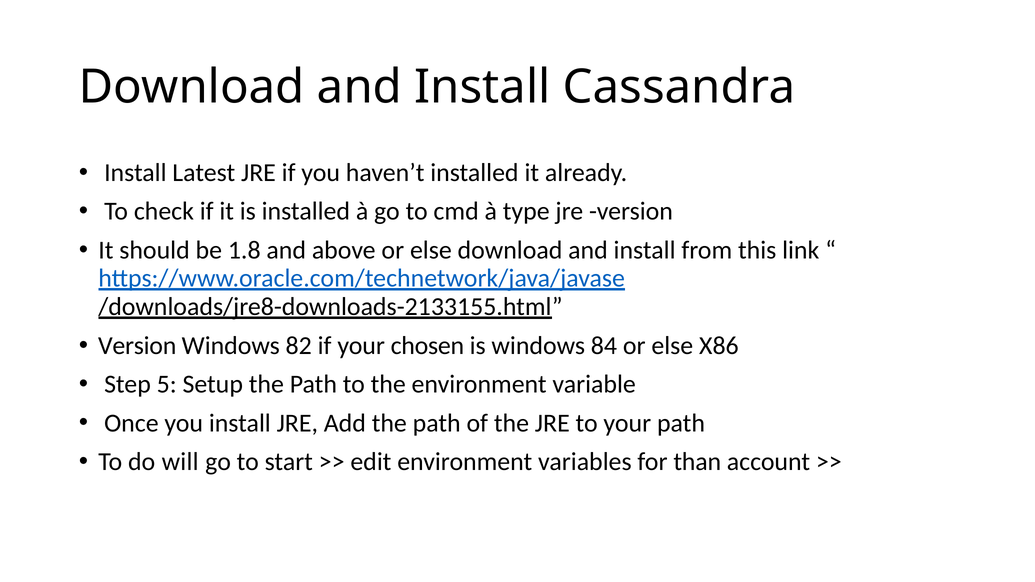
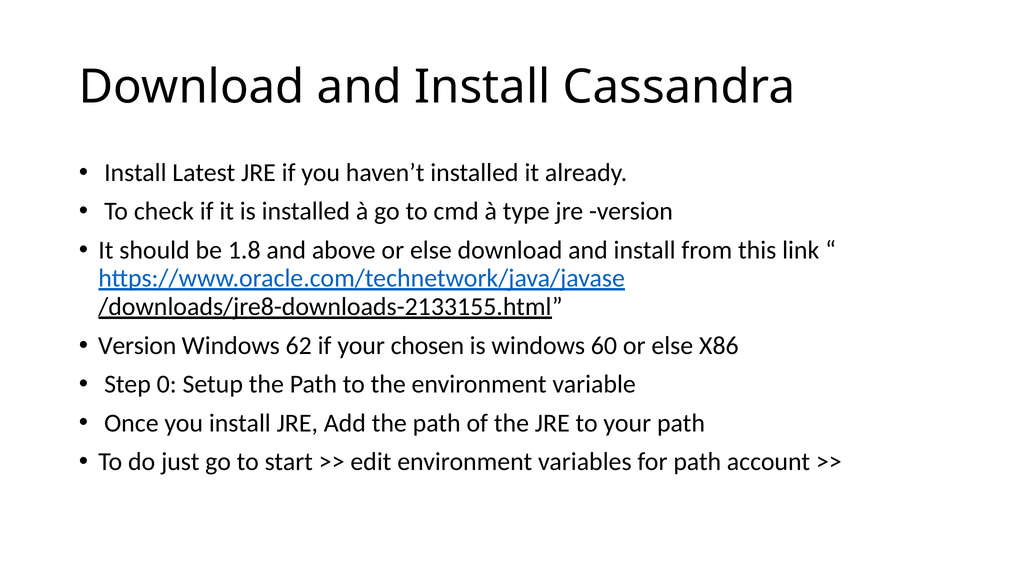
82: 82 -> 62
84: 84 -> 60
5: 5 -> 0
will: will -> just
for than: than -> path
